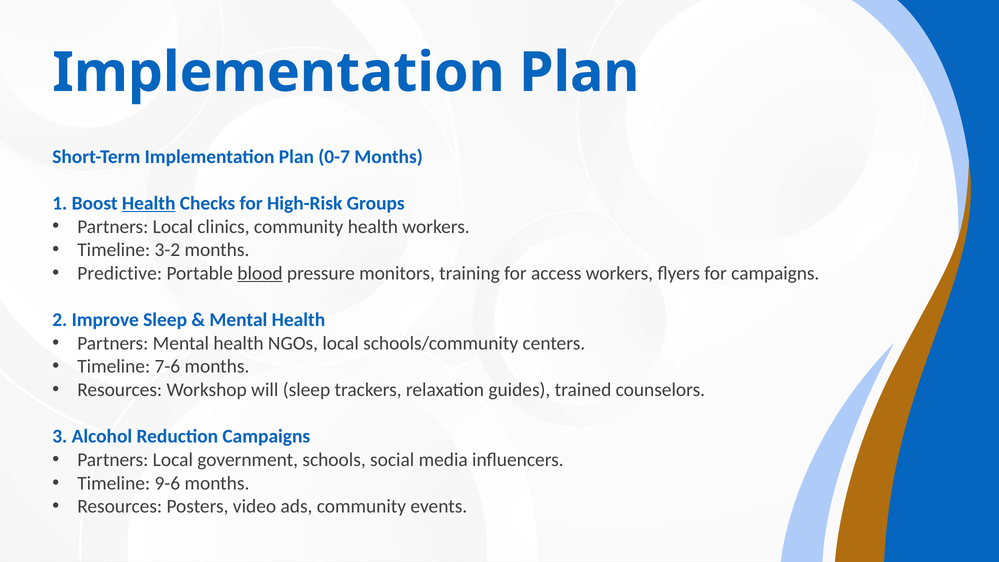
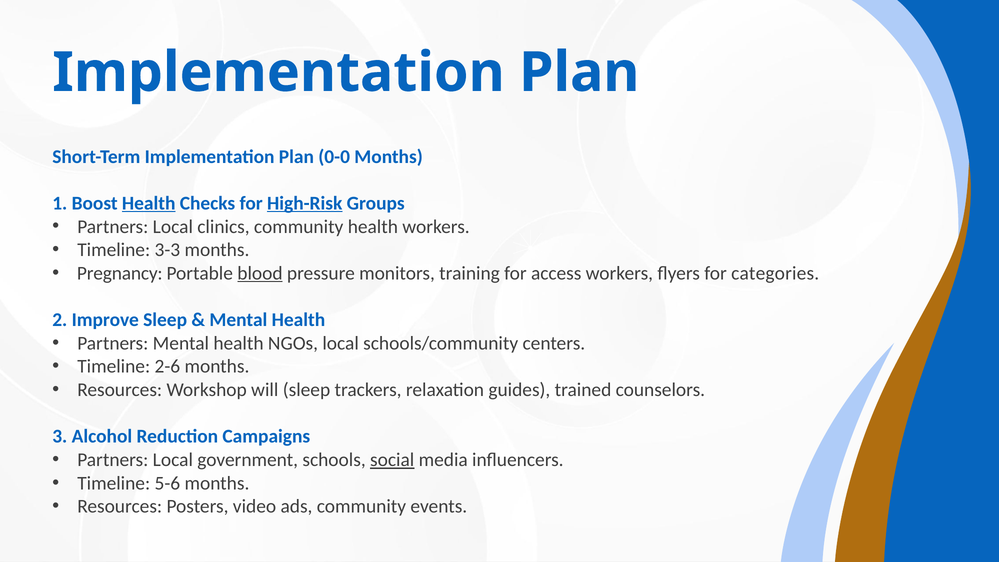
0-7: 0-7 -> 0-0
High-Risk underline: none -> present
3-2: 3-2 -> 3-3
Predictive: Predictive -> Pregnancy
for campaigns: campaigns -> categories
7-6: 7-6 -> 2-6
social underline: none -> present
9-6: 9-6 -> 5-6
